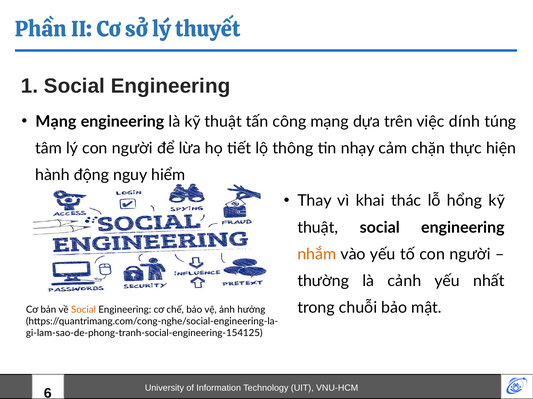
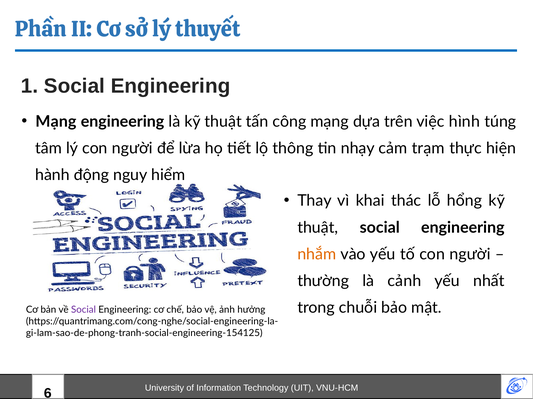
dính: dính -> hình
chặn: chặn -> trạm
Social at (83, 310) colour: orange -> purple
